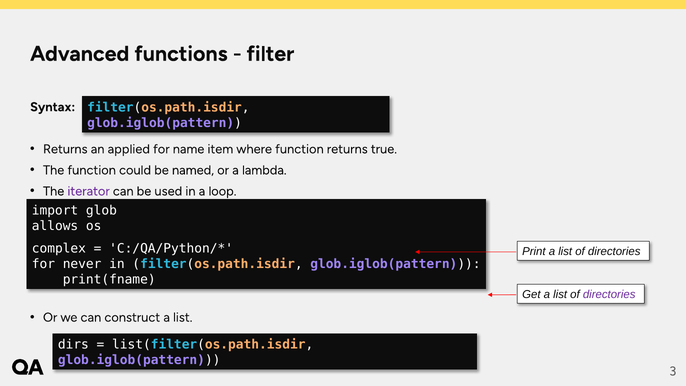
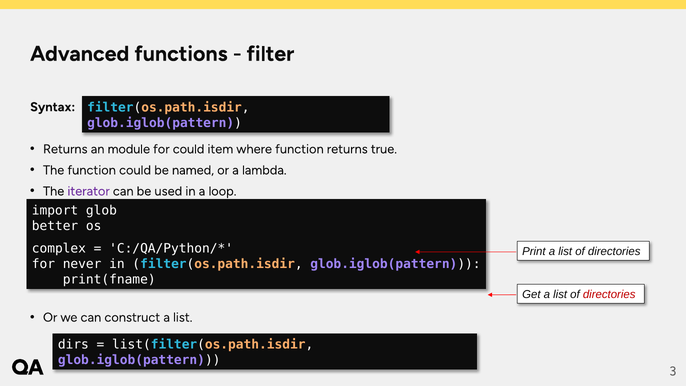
applied: applied -> module
for name: name -> could
allows: allows -> better
directories at (609, 294) colour: purple -> red
